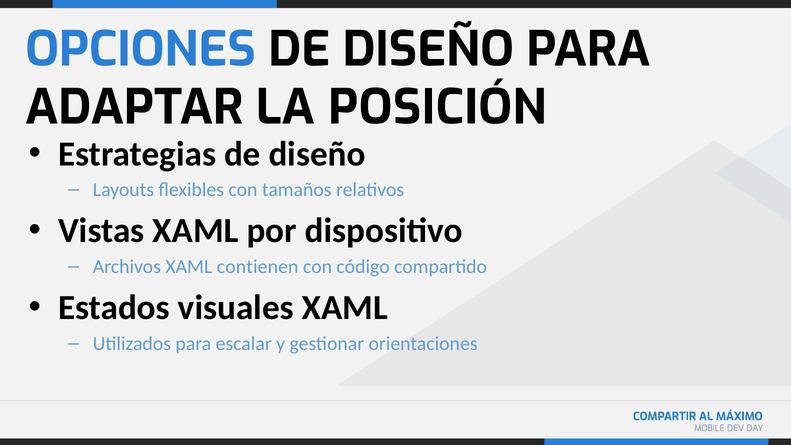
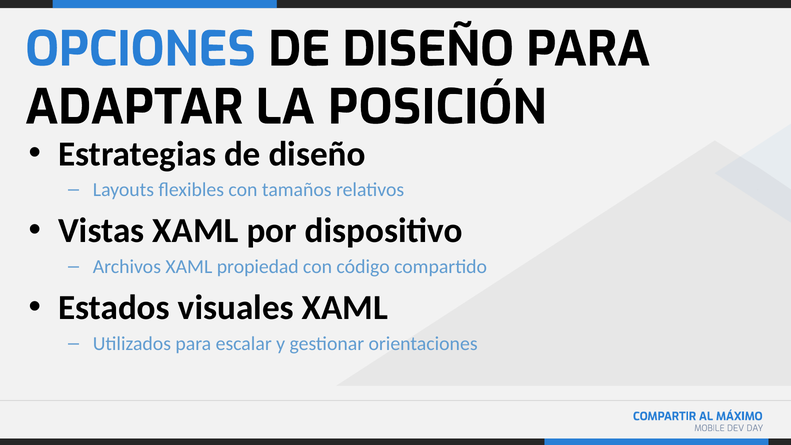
contienen: contienen -> propiedad
